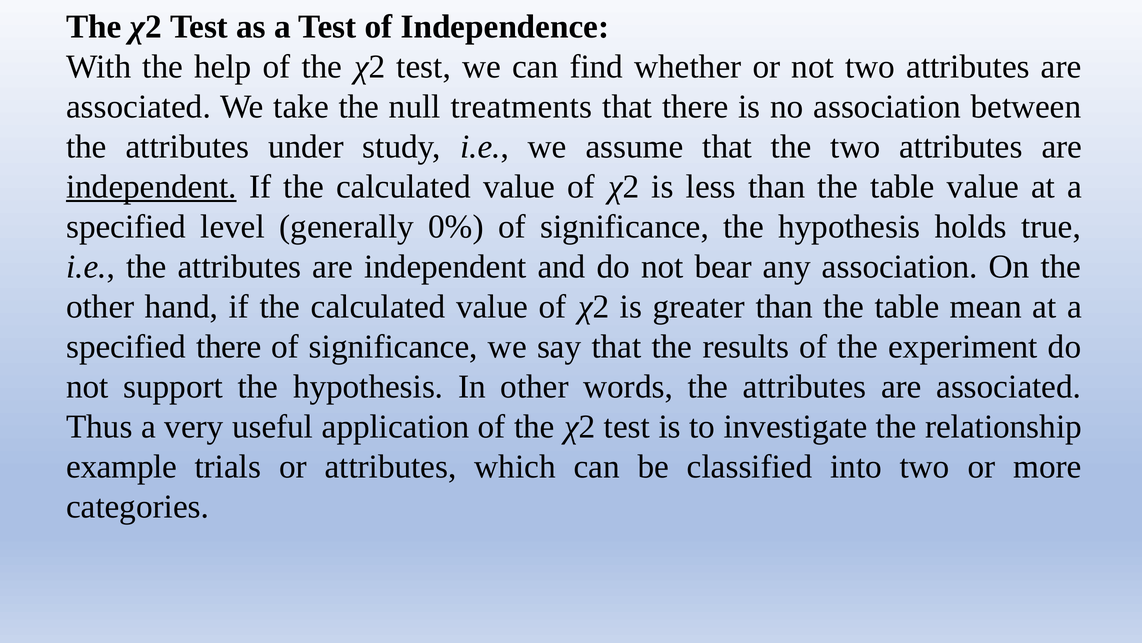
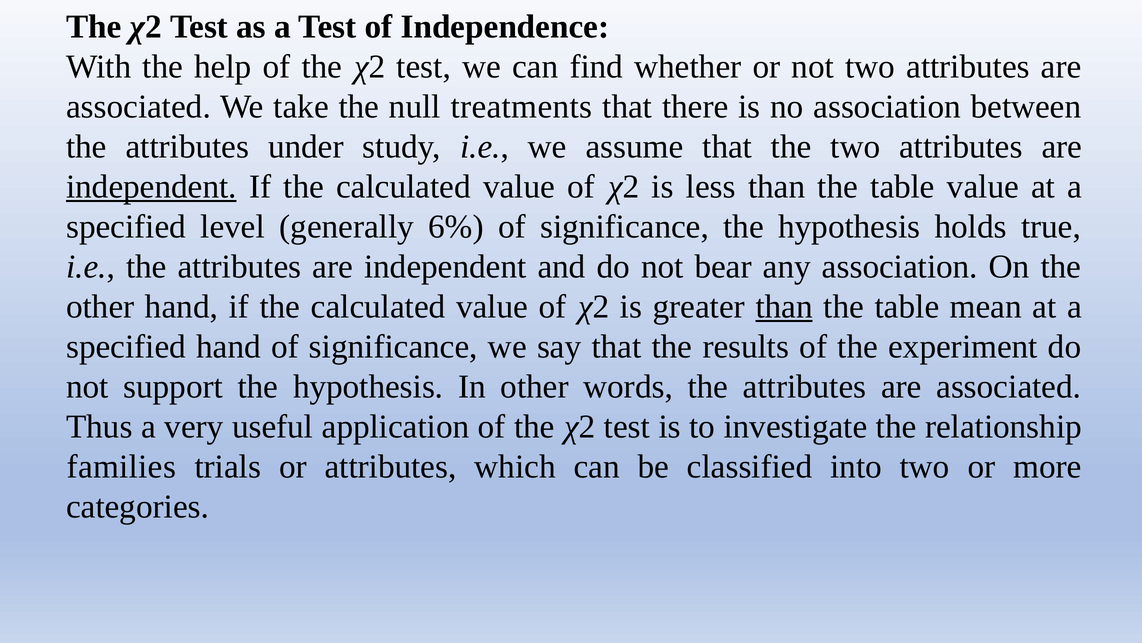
0%: 0% -> 6%
than at (784, 306) underline: none -> present
specified there: there -> hand
example: example -> families
